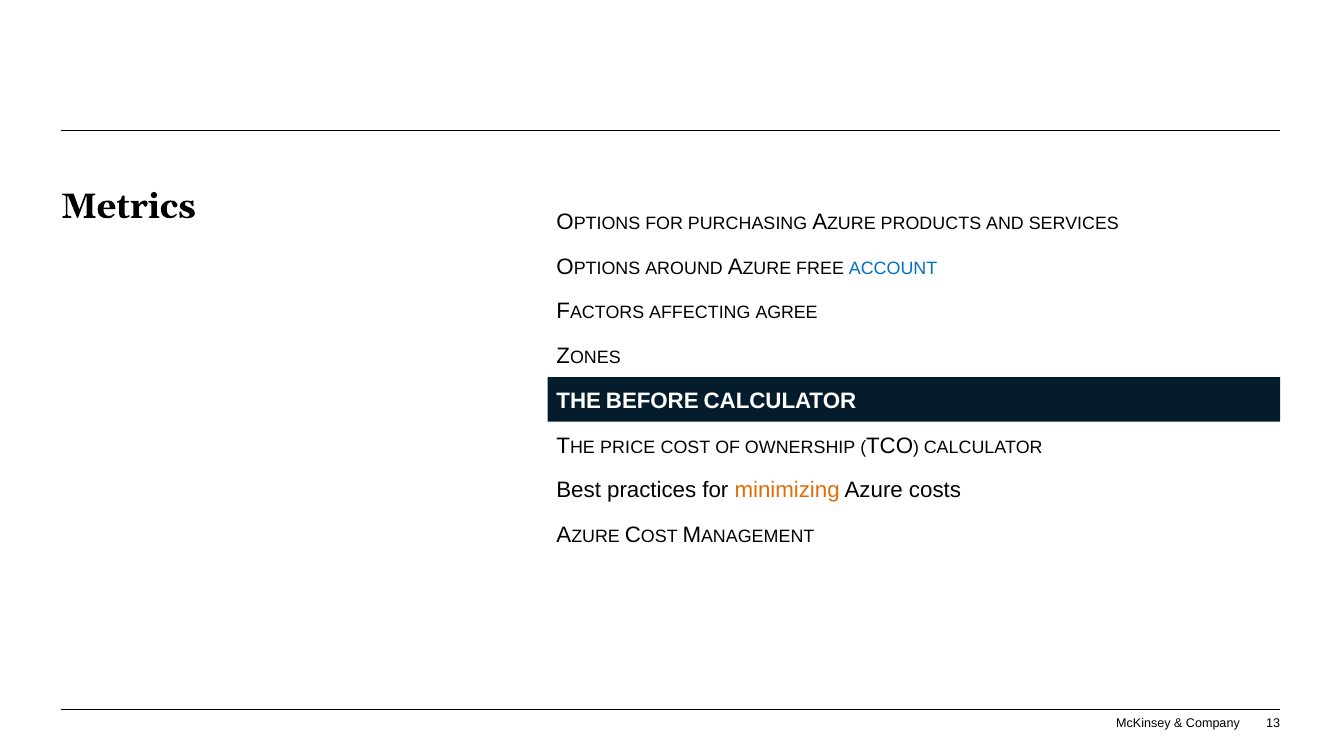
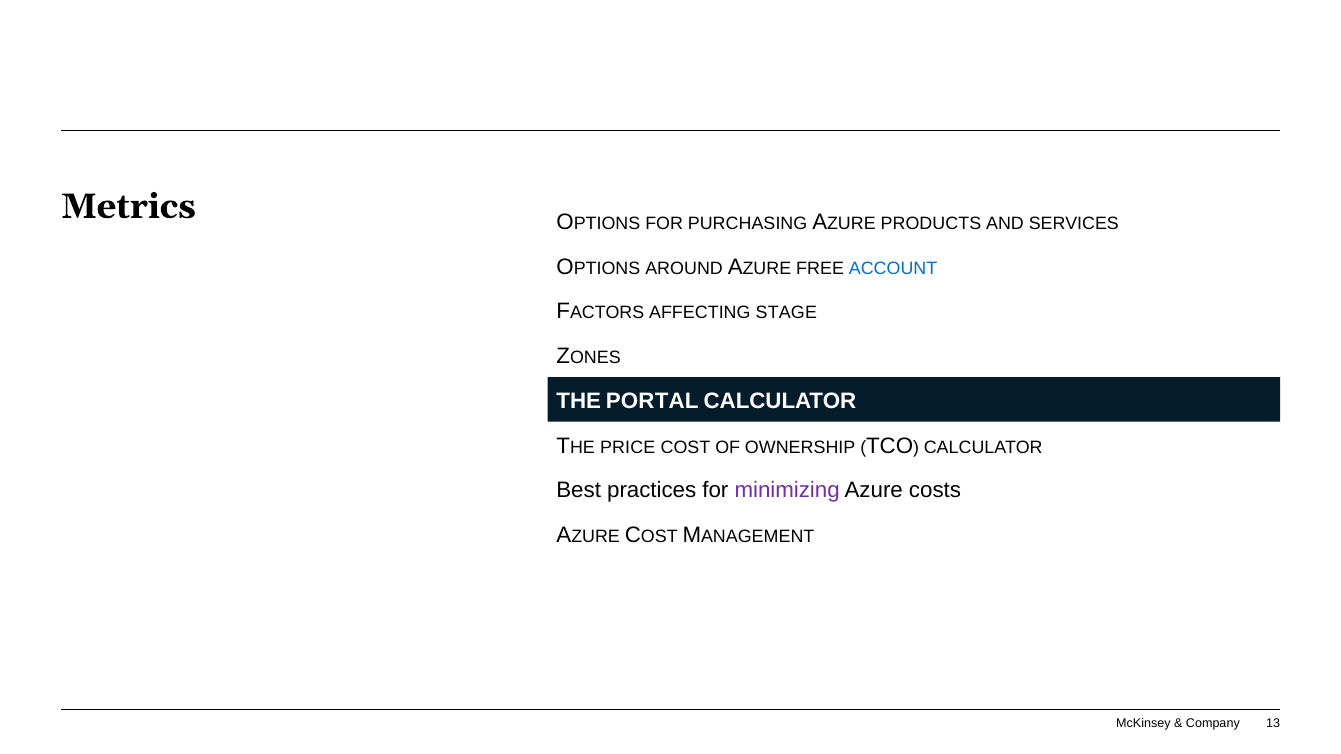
AGREE: AGREE -> STAGE
BEFORE: BEFORE -> PORTAL
minimizing colour: orange -> purple
